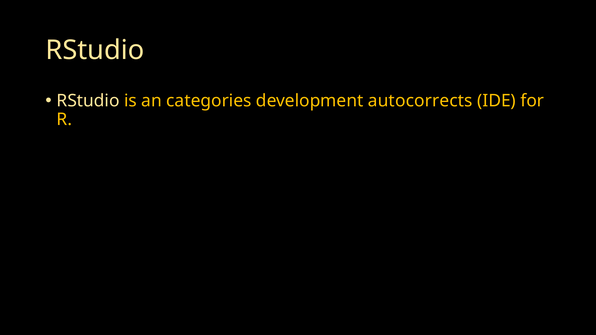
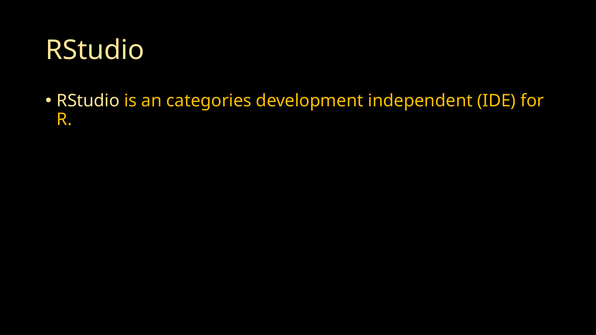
autocorrects: autocorrects -> independent
